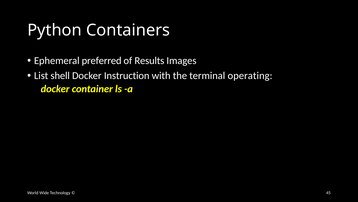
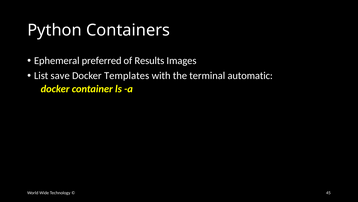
shell: shell -> save
Instruction: Instruction -> Templates
operating: operating -> automatic
